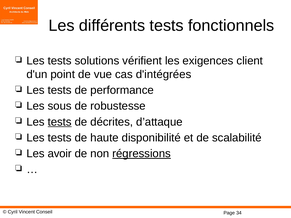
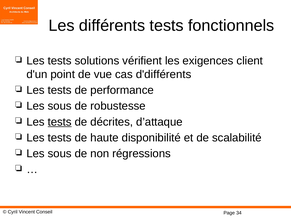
d'intégrées: d'intégrées -> d'différents
avoir at (60, 154): avoir -> sous
régressions underline: present -> none
